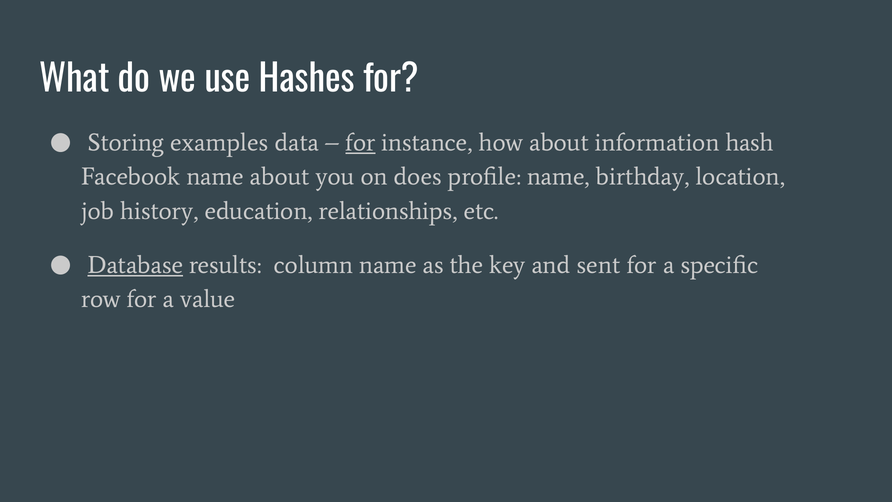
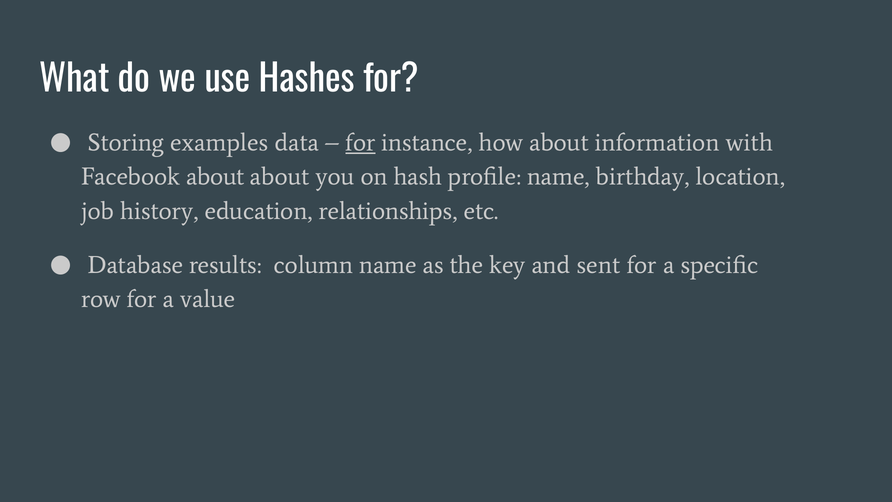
hash: hash -> with
Facebook name: name -> about
does: does -> hash
Database underline: present -> none
